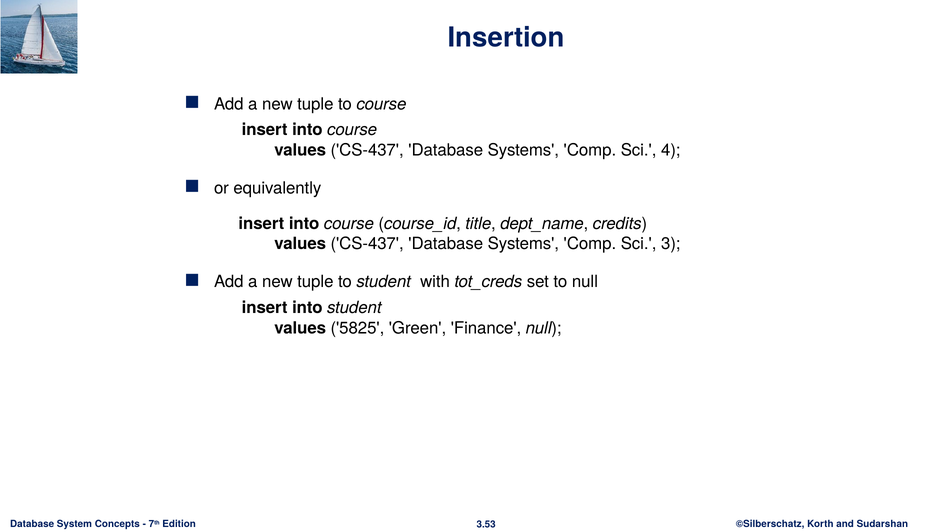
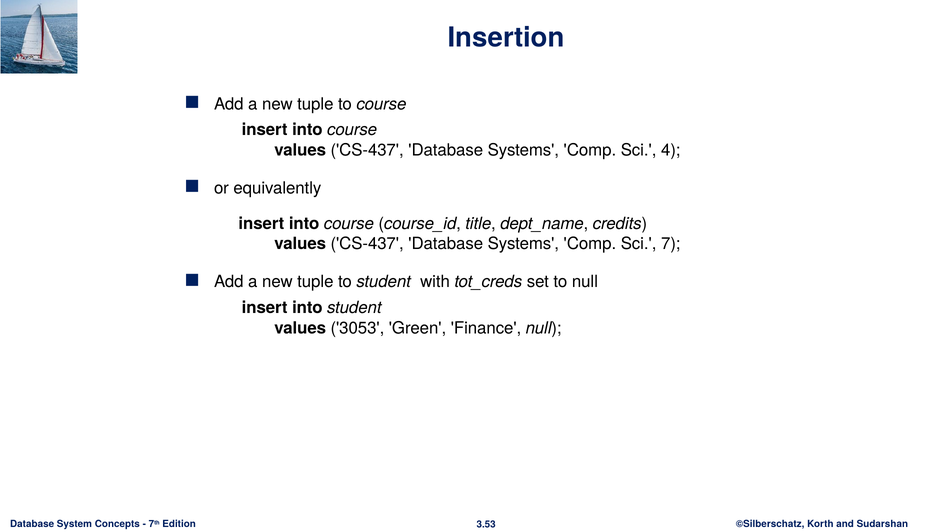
3: 3 -> 7
5825: 5825 -> 3053
